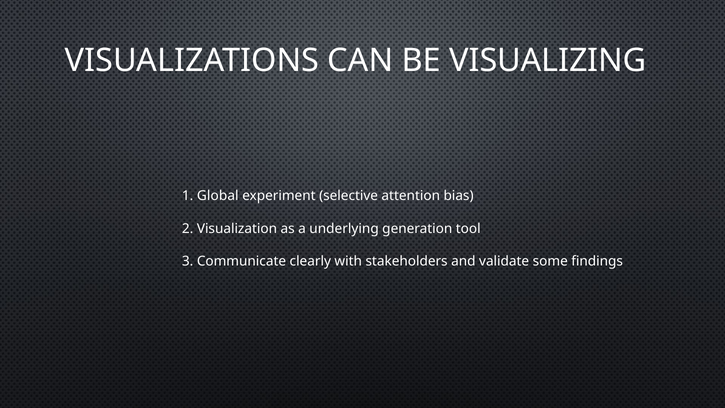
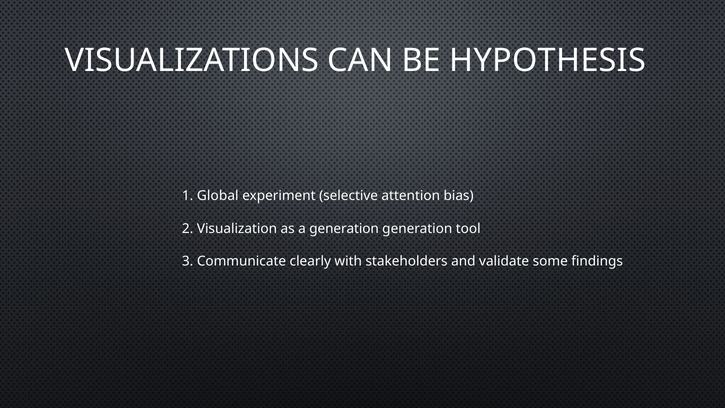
VISUALIZING: VISUALIZING -> HYPOTHESIS
a underlying: underlying -> generation
